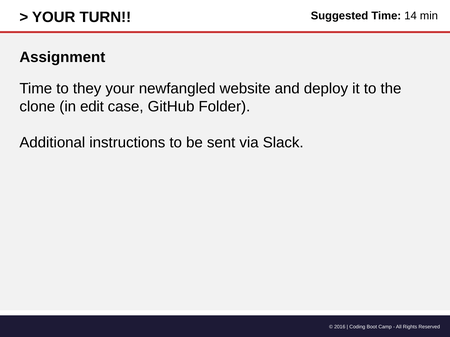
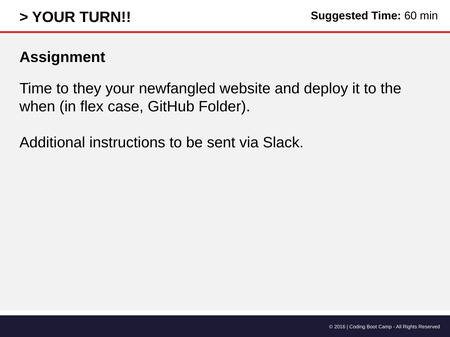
14: 14 -> 60
clone: clone -> when
edit: edit -> flex
